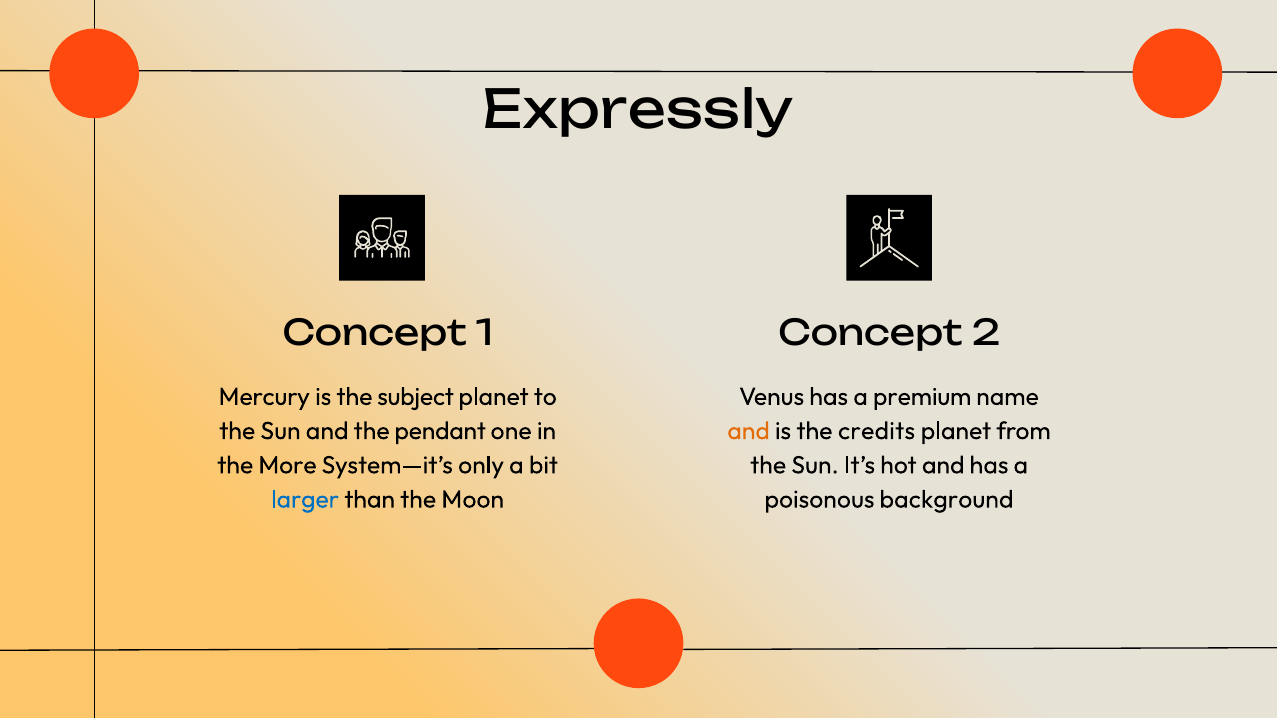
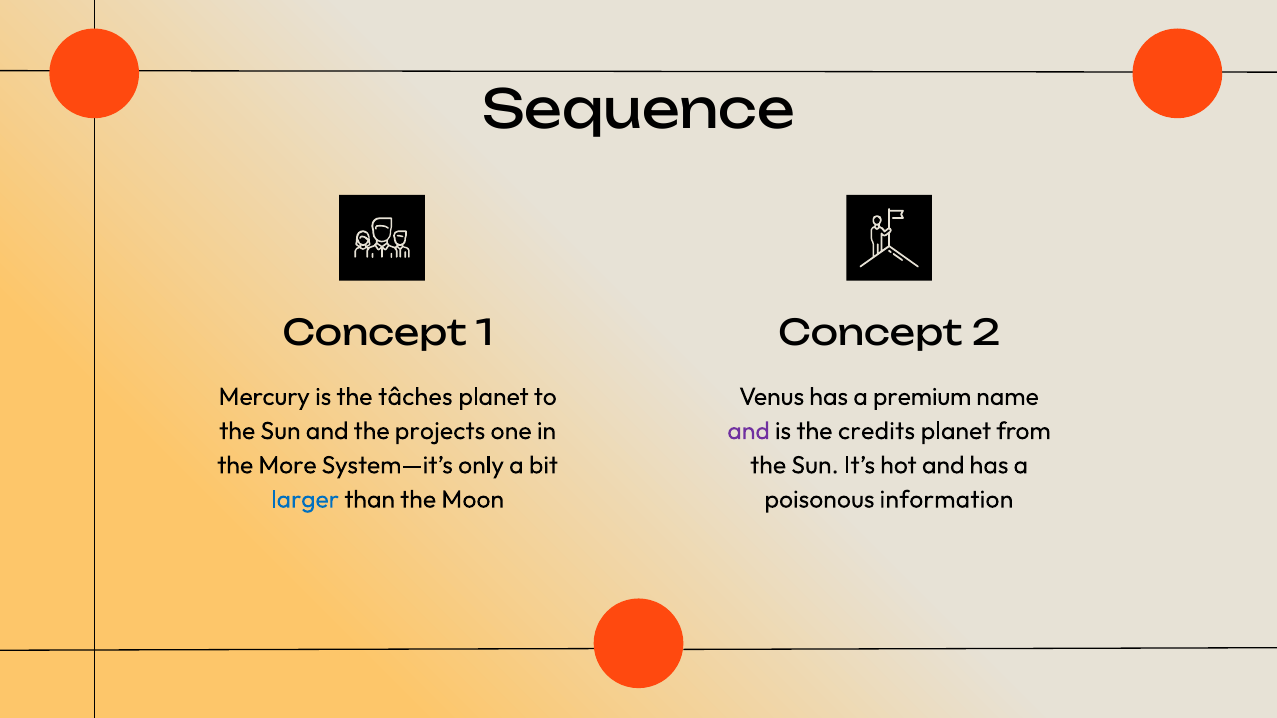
Expressly: Expressly -> Sequence
subject: subject -> tâches
pendant: pendant -> projects
and at (749, 431) colour: orange -> purple
background: background -> information
